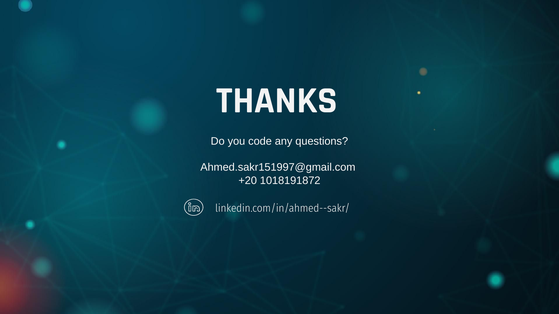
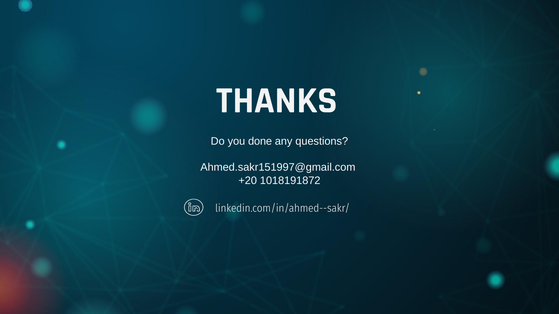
code: code -> done
